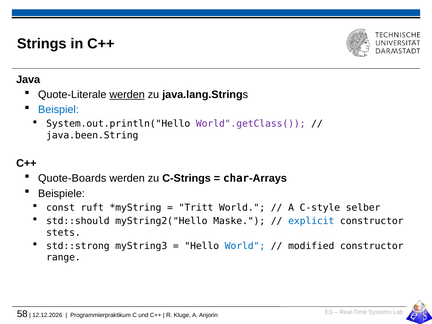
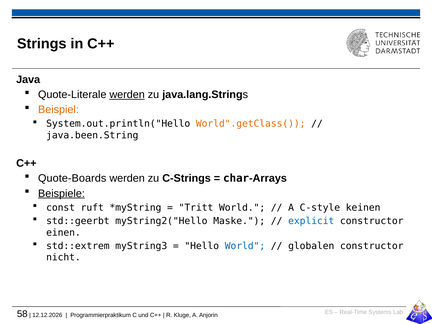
Beispiel colour: blue -> orange
World".getClass( colour: purple -> orange
Beispiele underline: none -> present
selber: selber -> keinen
std::should: std::should -> std::geerbt
stets: stets -> einen
std::strong: std::strong -> std::extrem
modified: modified -> globalen
range: range -> nicht
